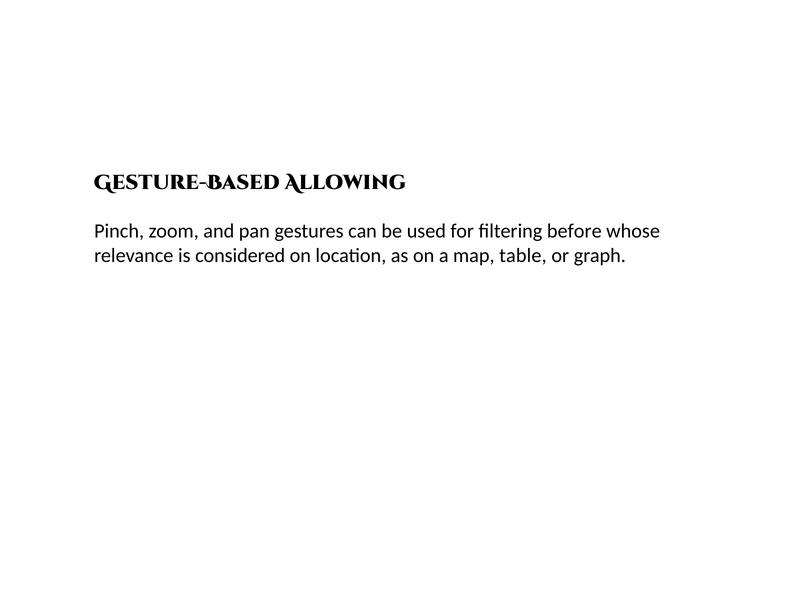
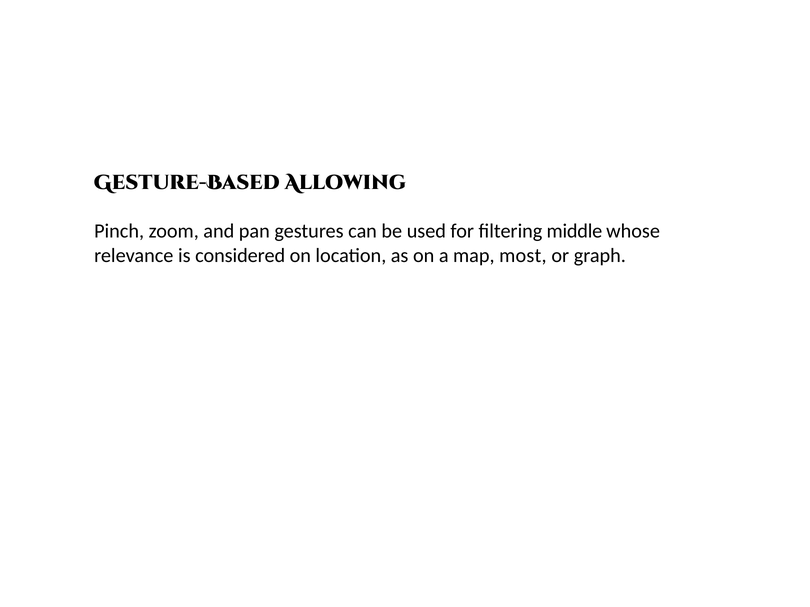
before: before -> middle
table: table -> most
